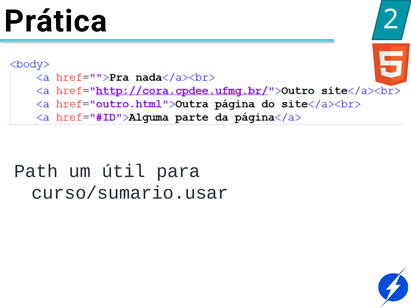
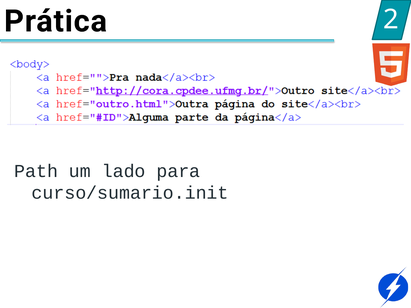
útil: útil -> lado
curso/sumario.usar: curso/sumario.usar -> curso/sumario.init
